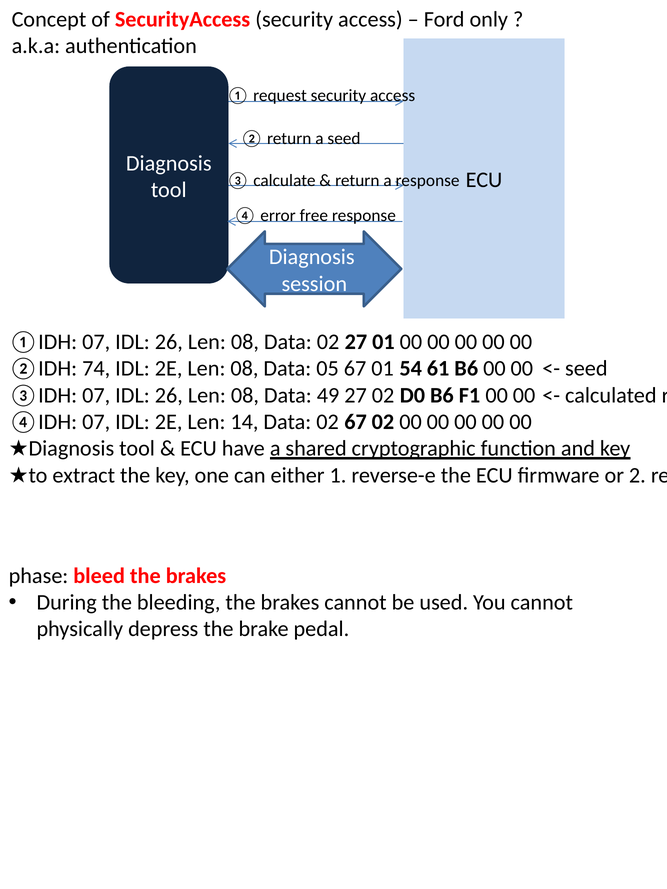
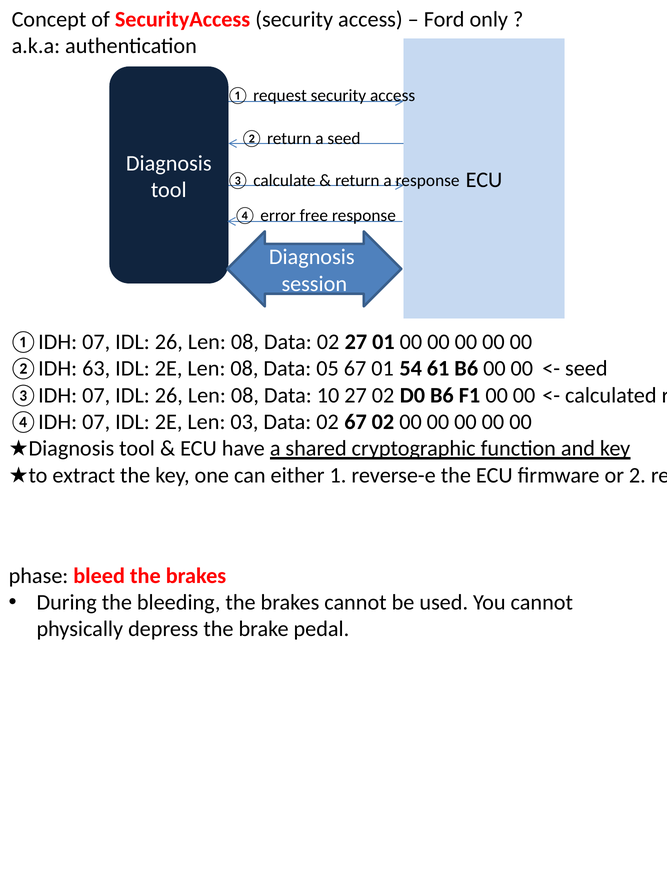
74: 74 -> 63
49: 49 -> 10
14: 14 -> 03
